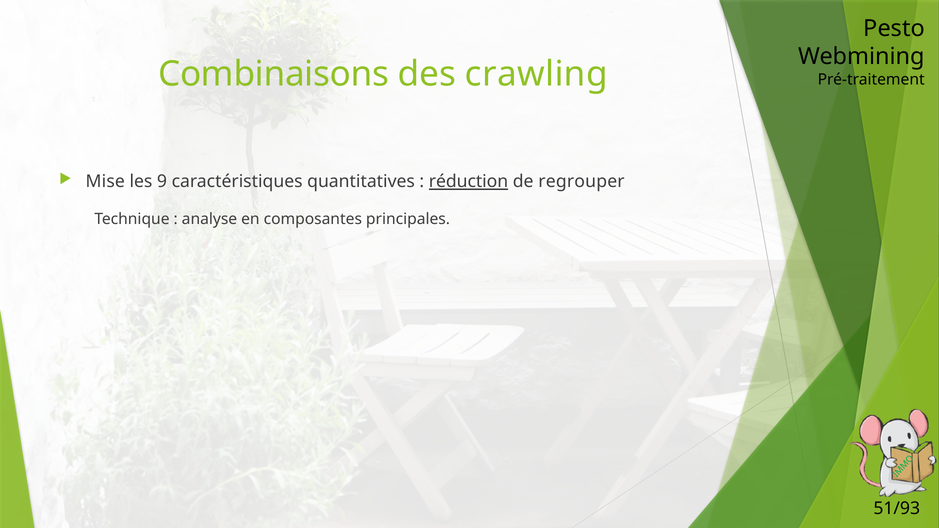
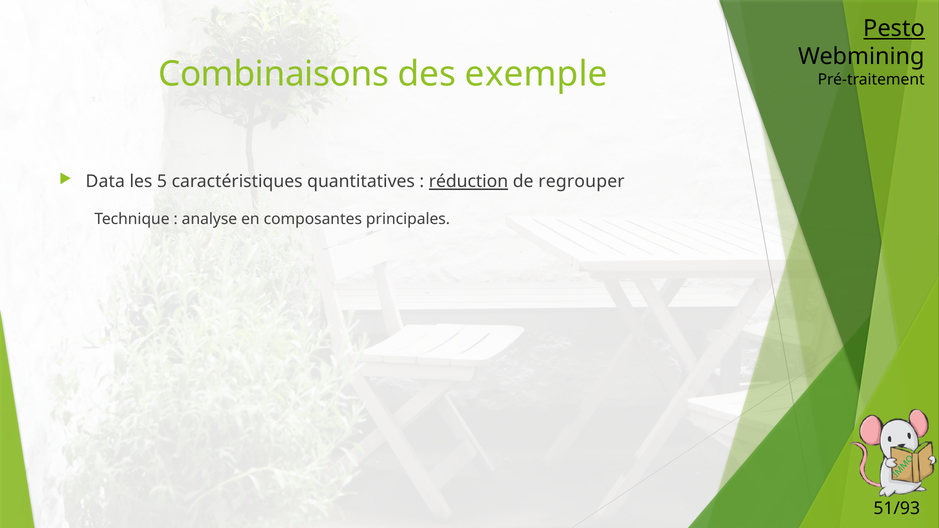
Pesto underline: none -> present
crawling: crawling -> exemple
Mise: Mise -> Data
9: 9 -> 5
